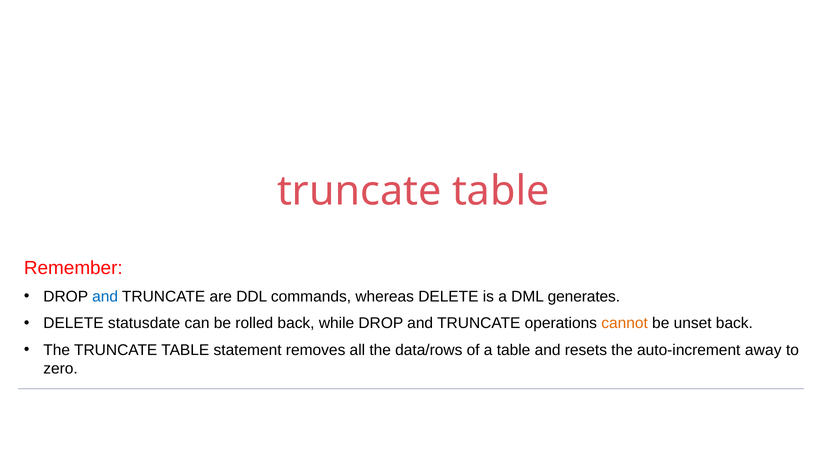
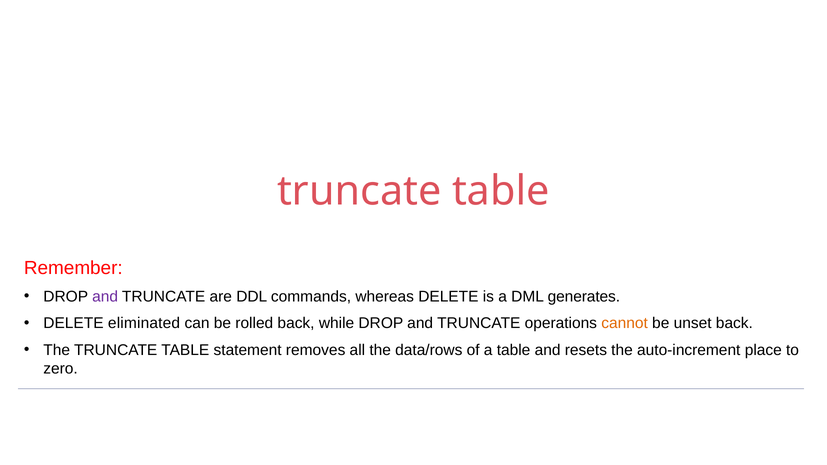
and at (105, 297) colour: blue -> purple
statusdate: statusdate -> eliminated
away: away -> place
